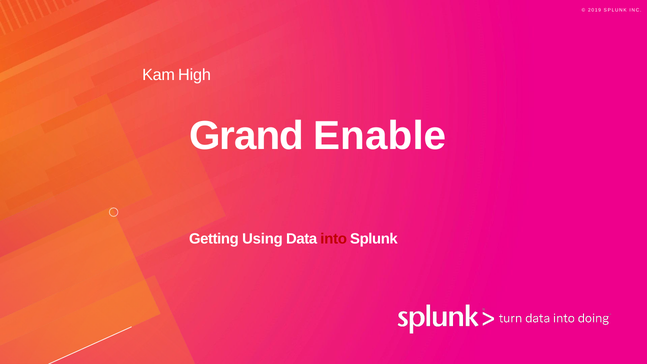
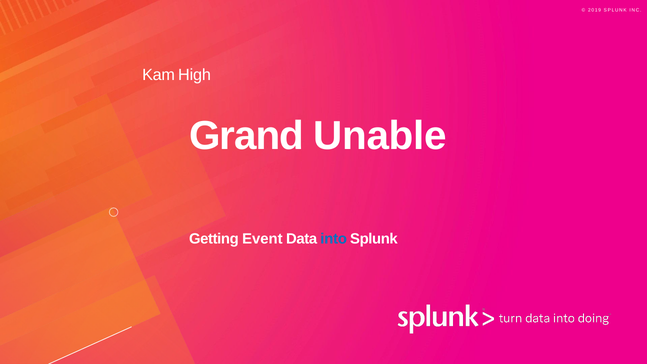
Enable: Enable -> Unable
Using: Using -> Event
into colour: red -> blue
